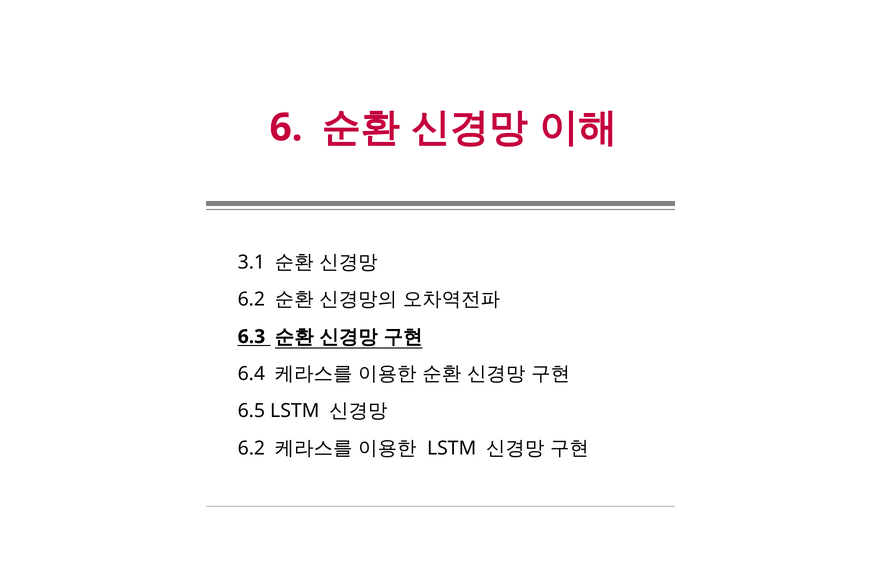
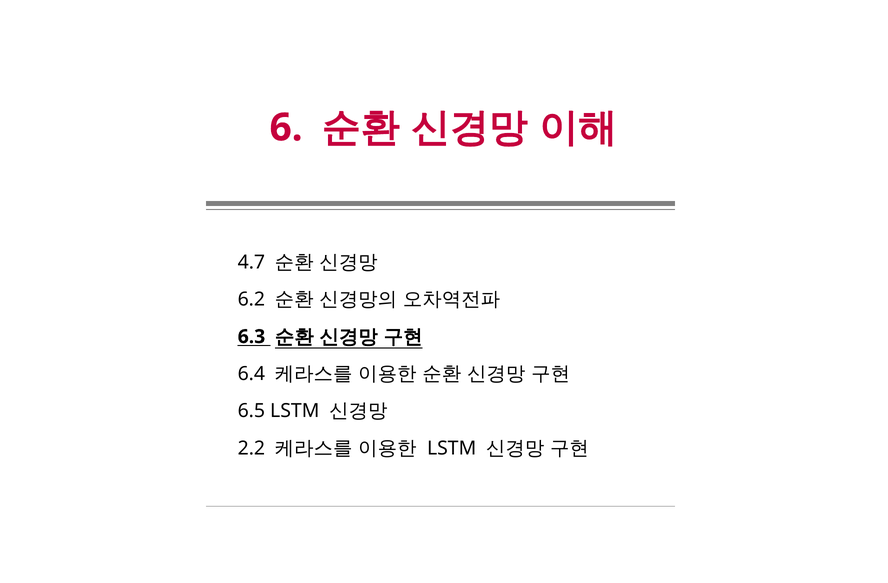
3.1: 3.1 -> 4.7
6.2 at (251, 448): 6.2 -> 2.2
